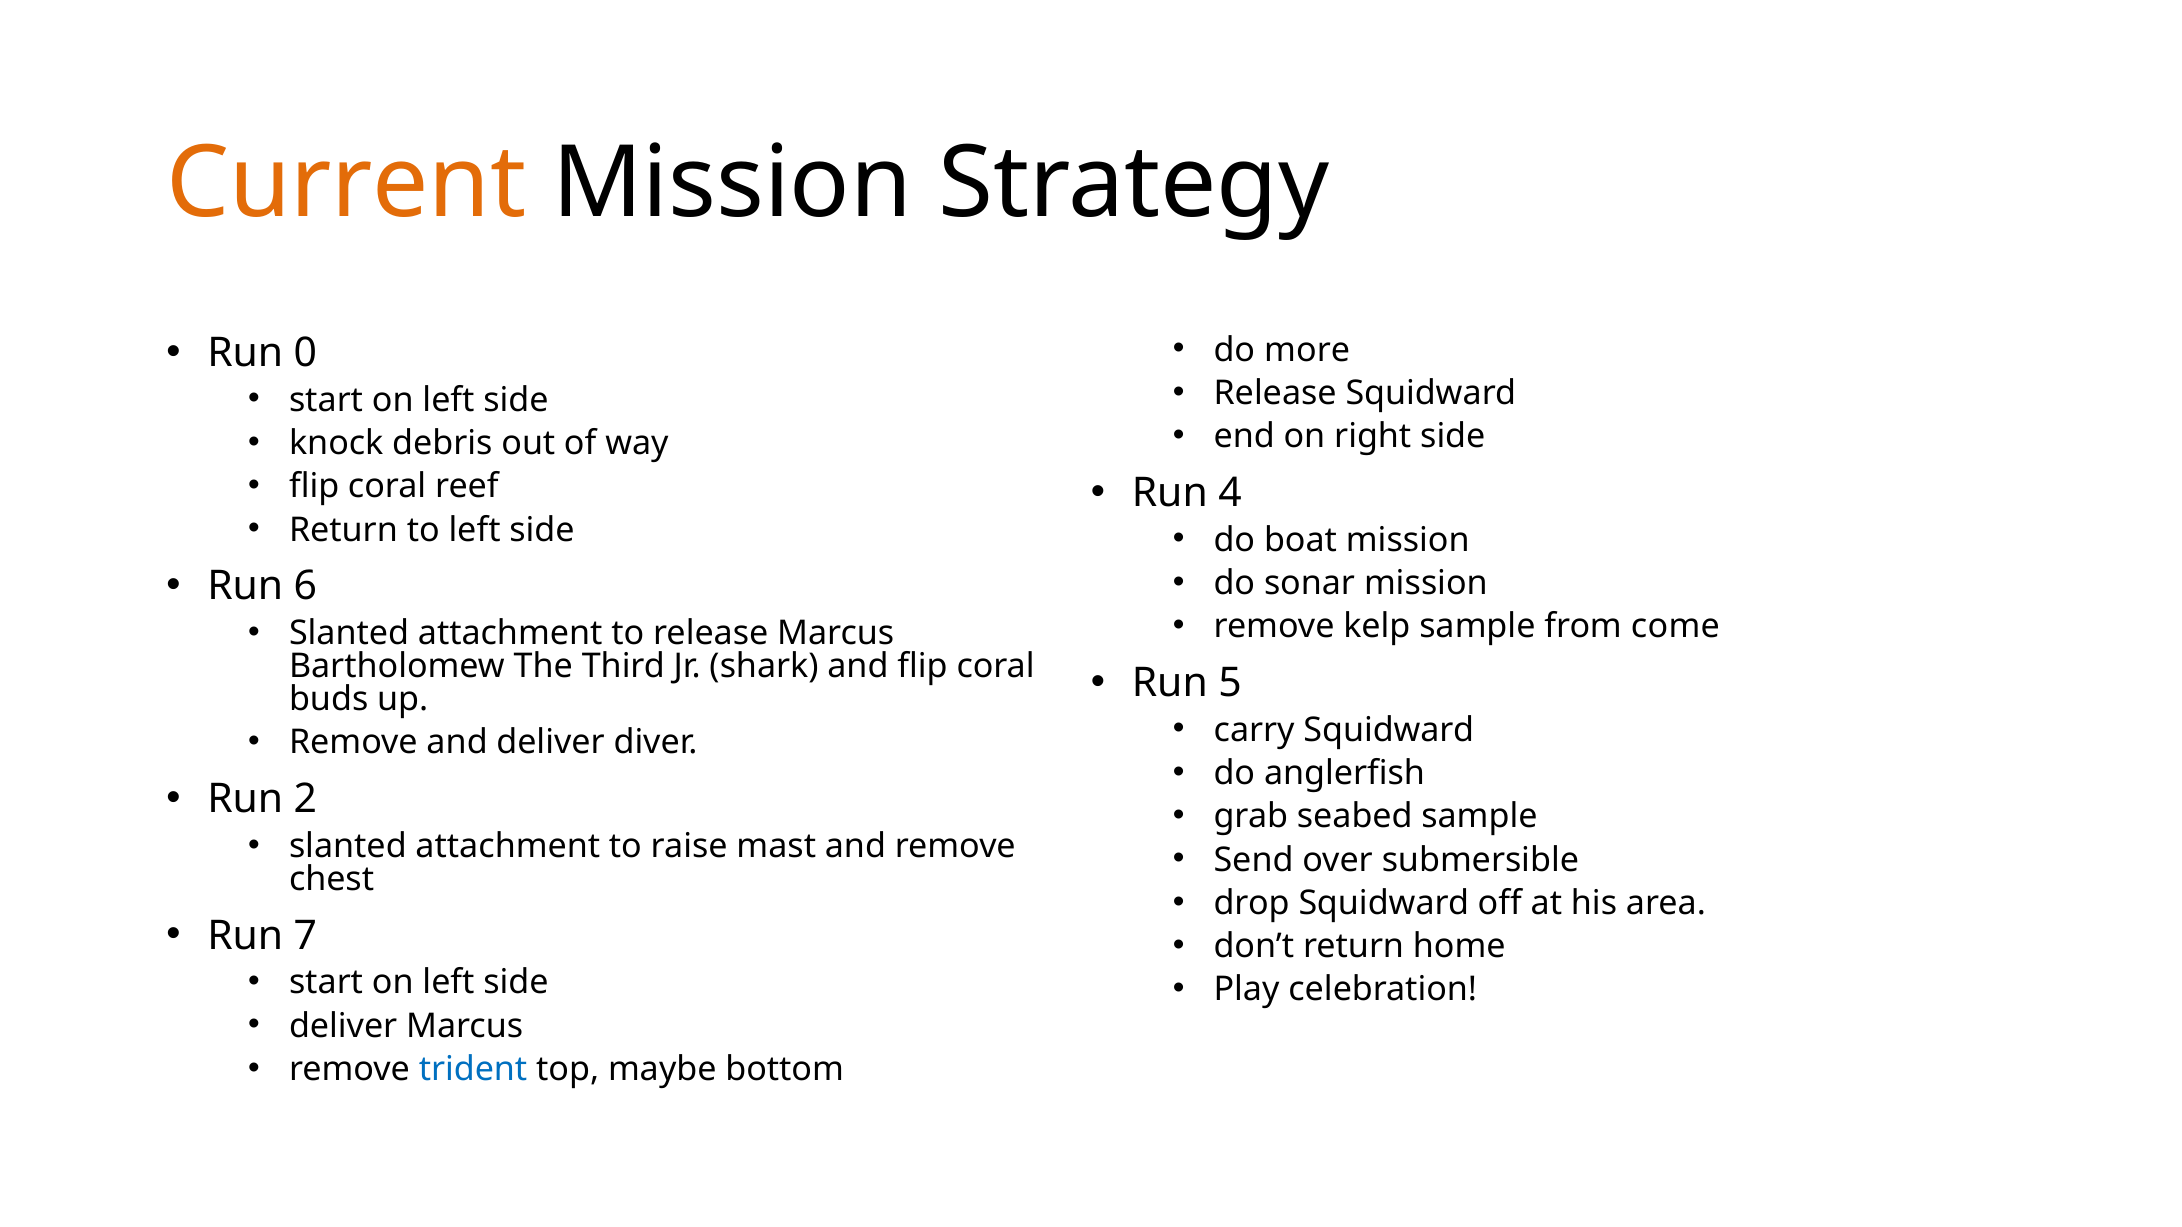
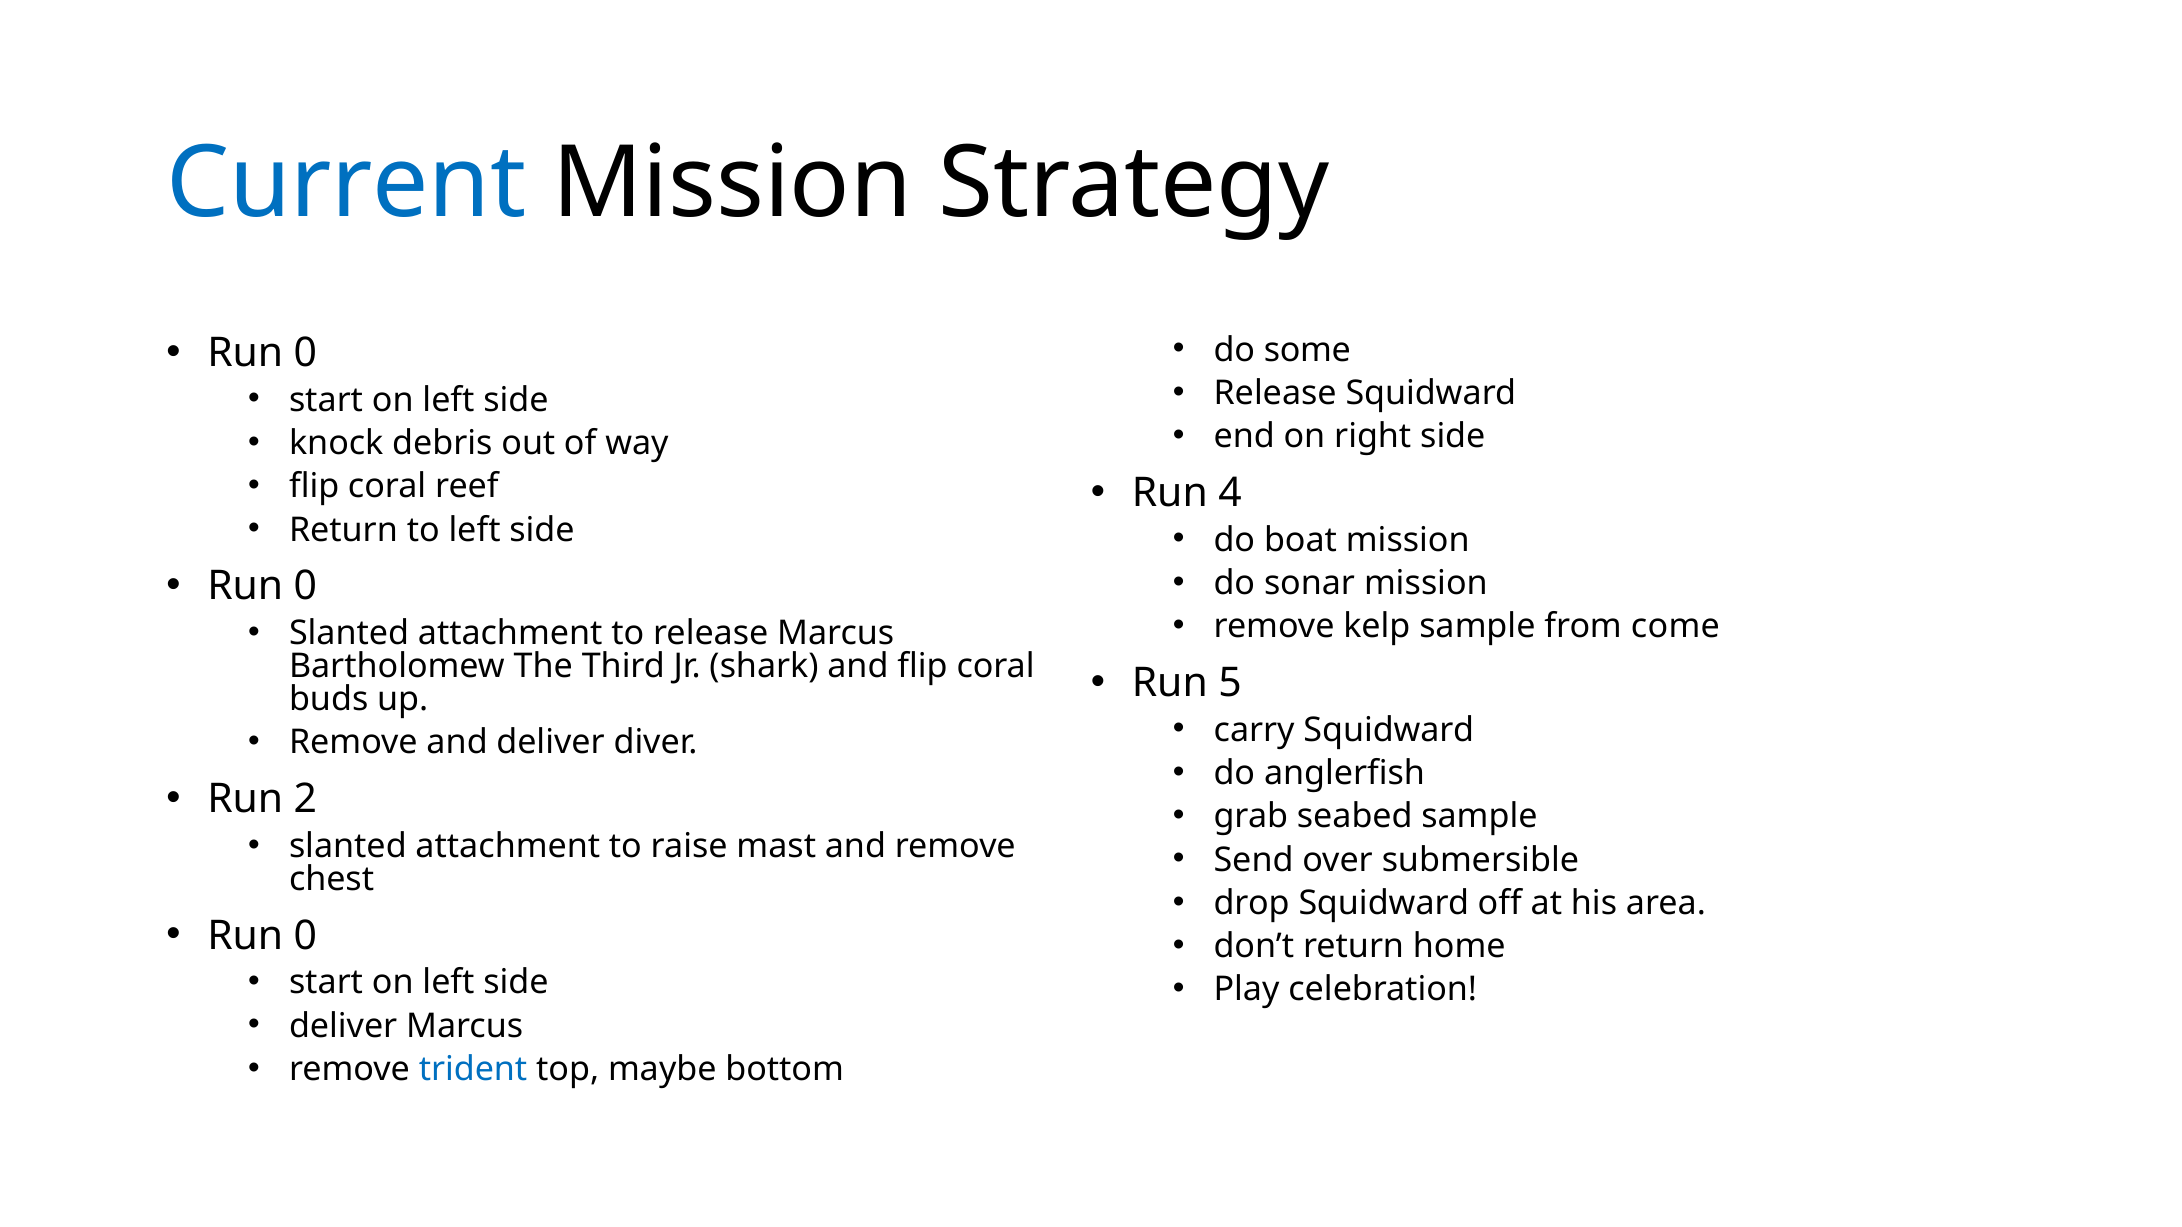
Current colour: orange -> blue
more: more -> some
6 at (305, 587): 6 -> 0
7 at (305, 936): 7 -> 0
